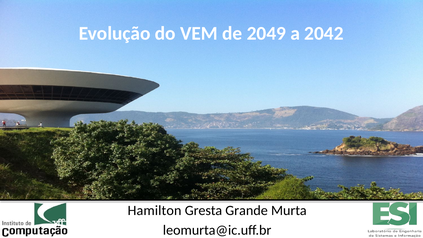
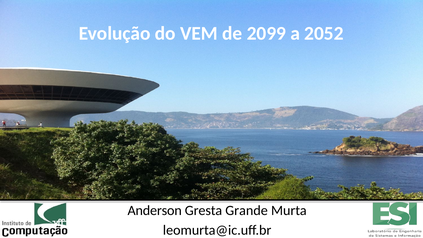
2049: 2049 -> 2099
2042: 2042 -> 2052
Hamilton: Hamilton -> Anderson
